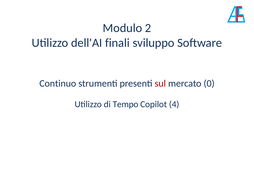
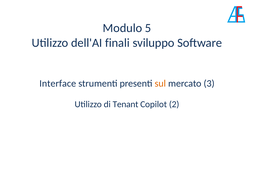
2: 2 -> 5
Continuo: Continuo -> Interface
sul colour: red -> orange
0: 0 -> 3
Tempo: Tempo -> Tenant
4: 4 -> 2
